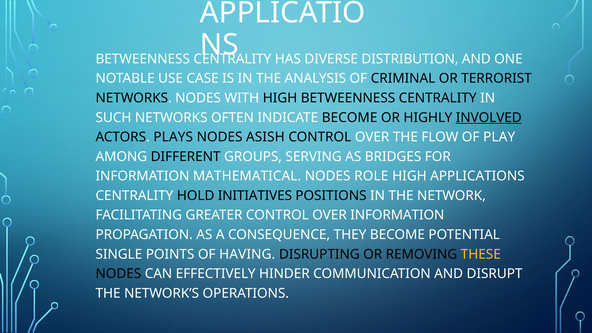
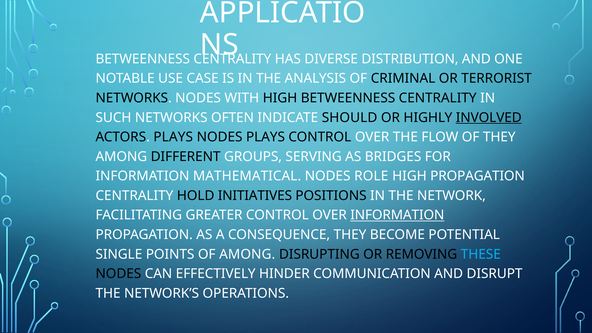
INDICATE BECOME: BECOME -> SHOULD
NODES ASISH: ASISH -> PLAYS
OF PLAY: PLAY -> THEY
HIGH APPLICATIONS: APPLICATIONS -> PROPAGATION
INFORMATION at (397, 215) underline: none -> present
OF HAVING: HAVING -> AMONG
THESE colour: yellow -> light blue
